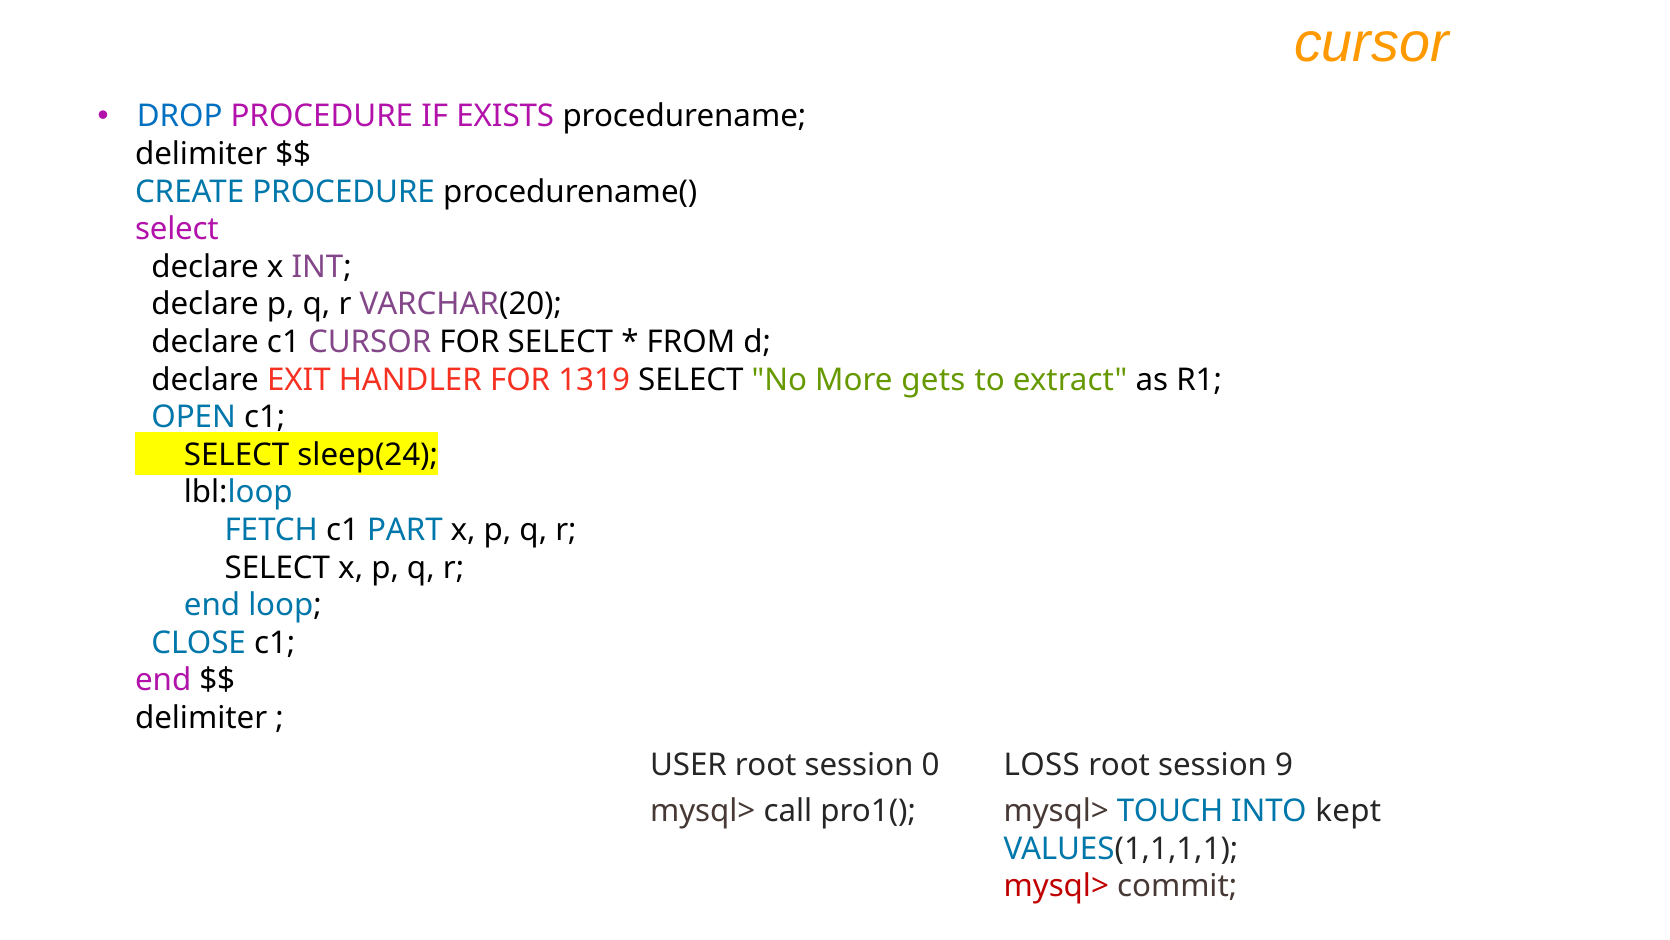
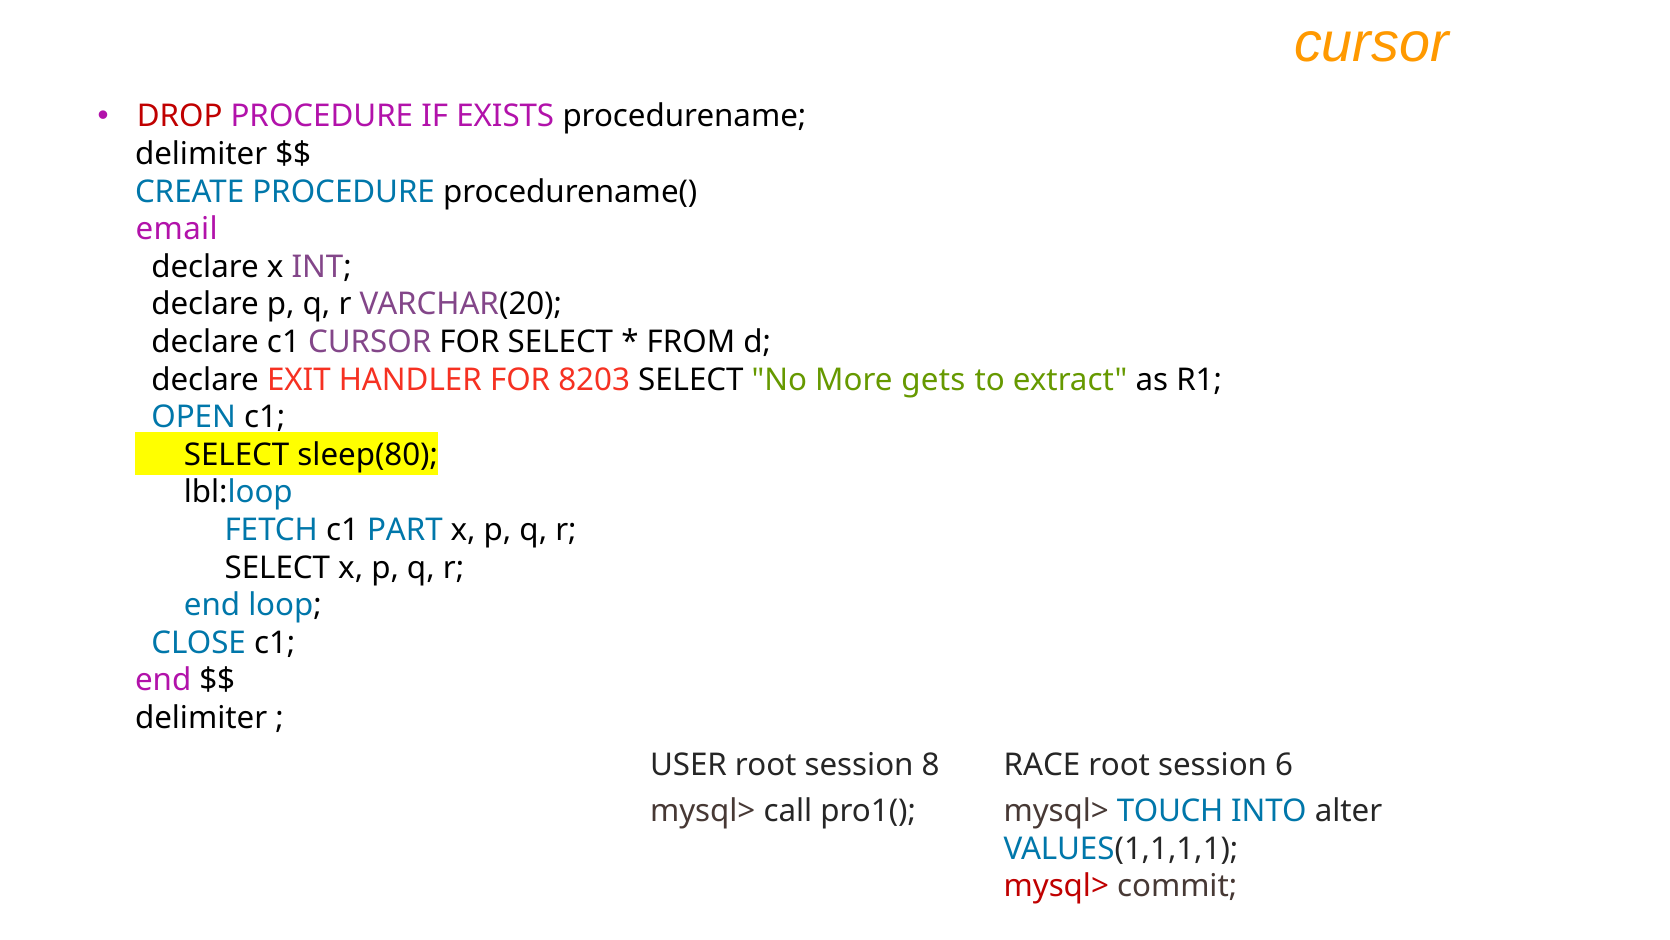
DROP colour: blue -> red
select at (177, 229): select -> email
1319: 1319 -> 8203
sleep(24: sleep(24 -> sleep(80
0: 0 -> 8
LOSS: LOSS -> RACE
9: 9 -> 6
kept: kept -> alter
